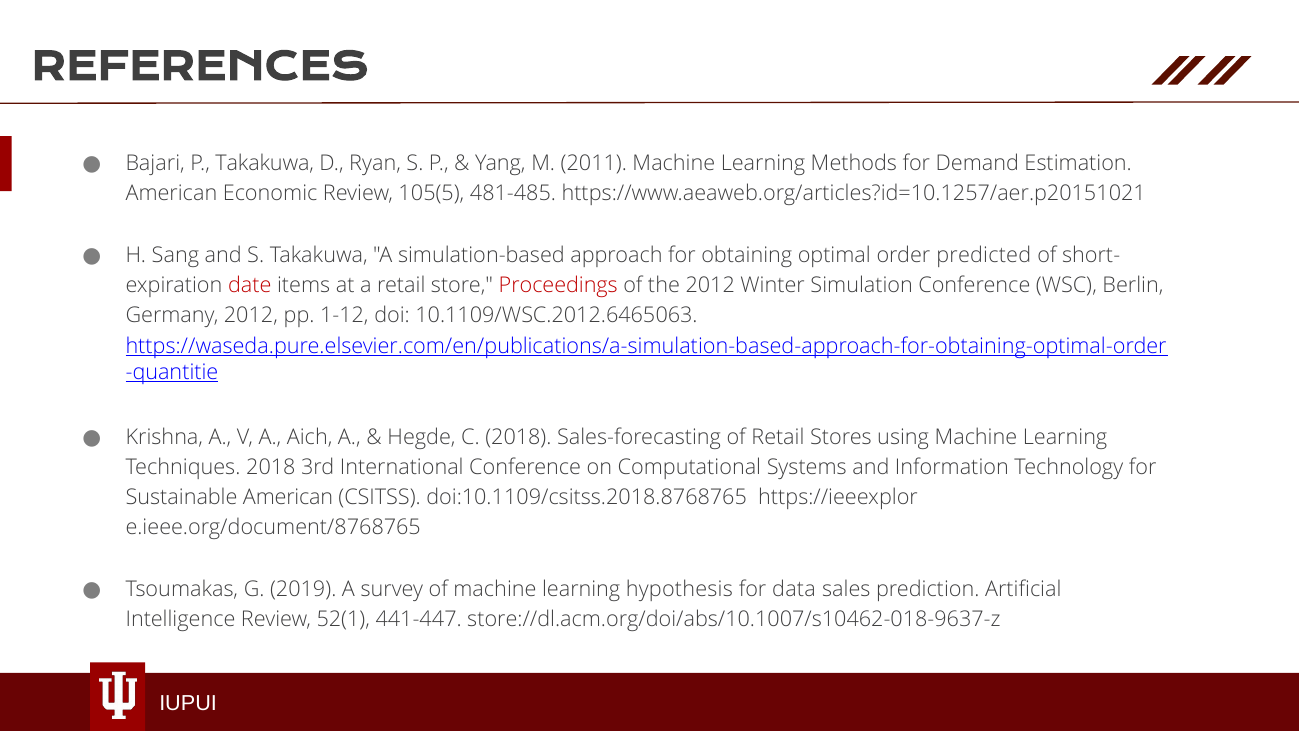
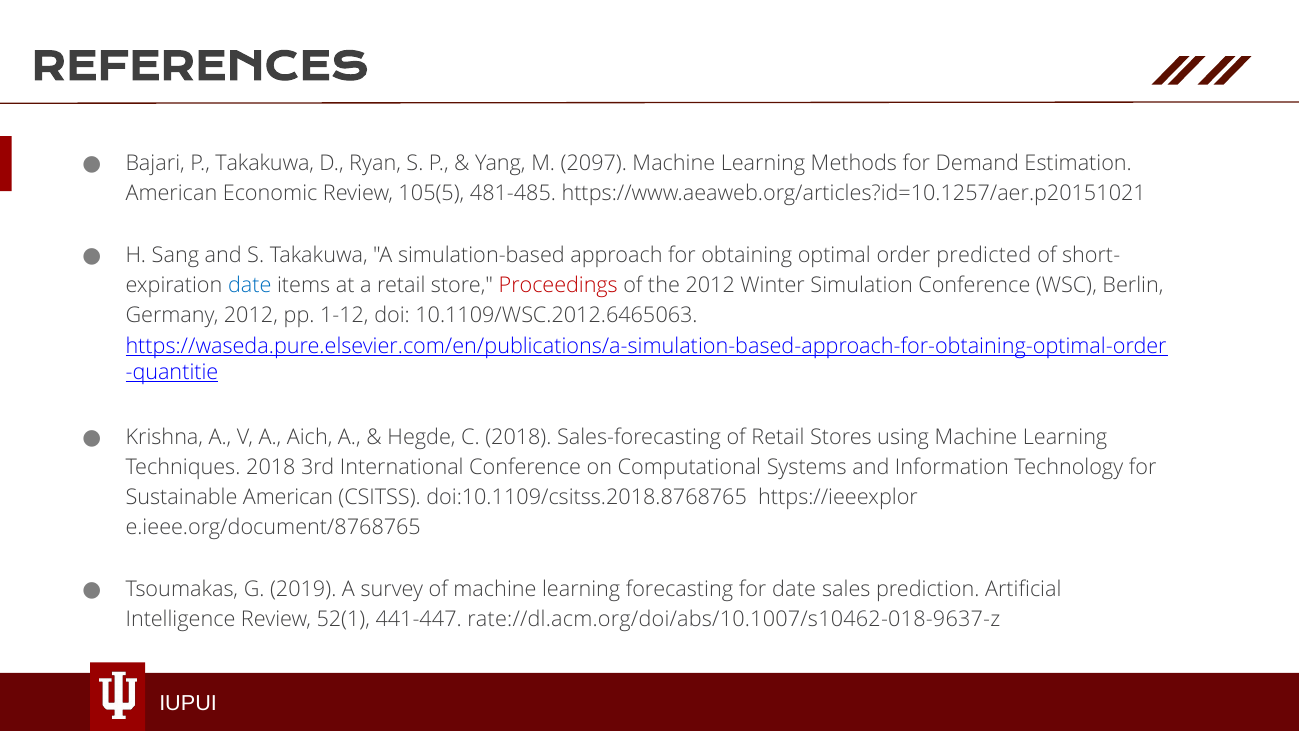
2011: 2011 -> 2097
date at (250, 286) colour: red -> blue
hypothesis: hypothesis -> forecasting
for data: data -> date
store://dl.acm.org/doi/abs/10.1007/s10462-018-9637-z: store://dl.acm.org/doi/abs/10.1007/s10462-018-9637-z -> rate://dl.acm.org/doi/abs/10.1007/s10462-018-9637-z
